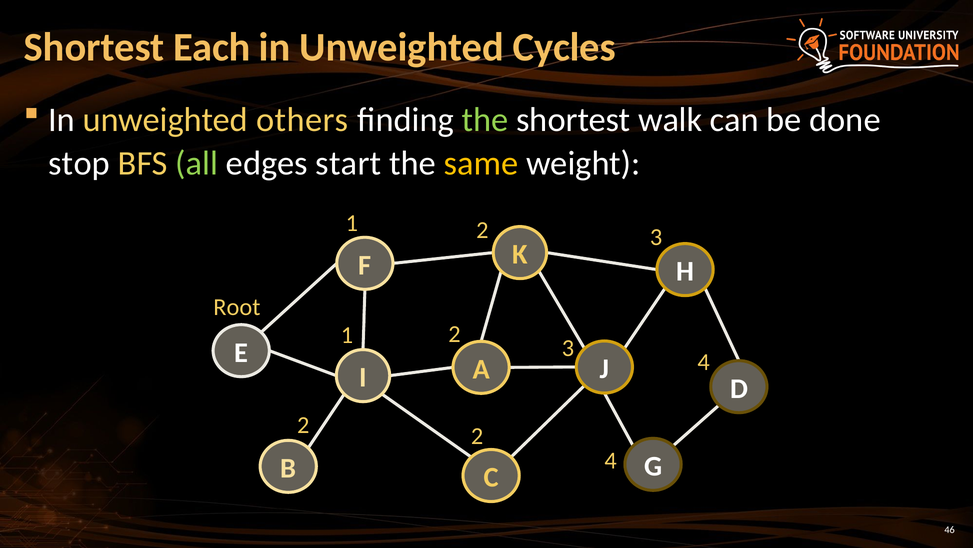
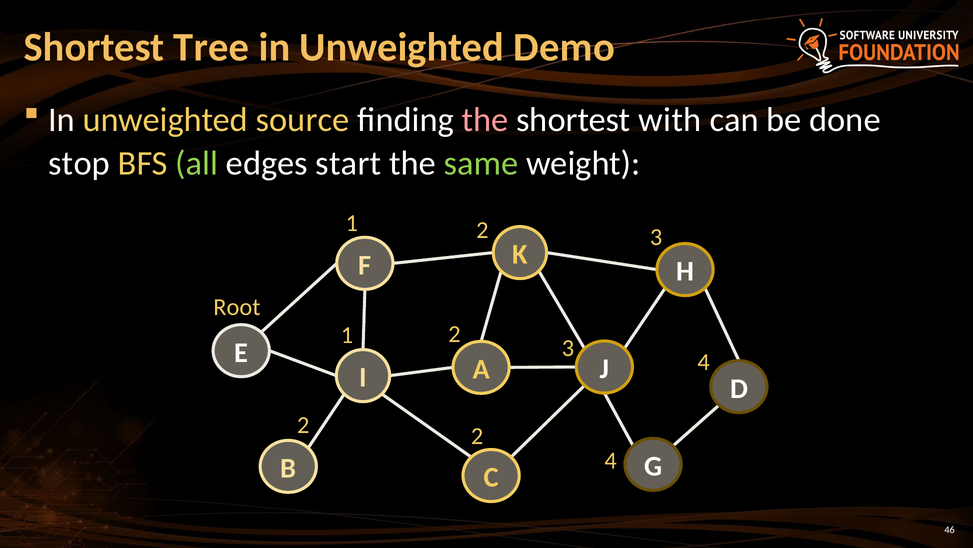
Each: Each -> Tree
Cycles: Cycles -> Demo
others: others -> source
the at (485, 120) colour: light green -> pink
walk: walk -> with
same colour: yellow -> light green
